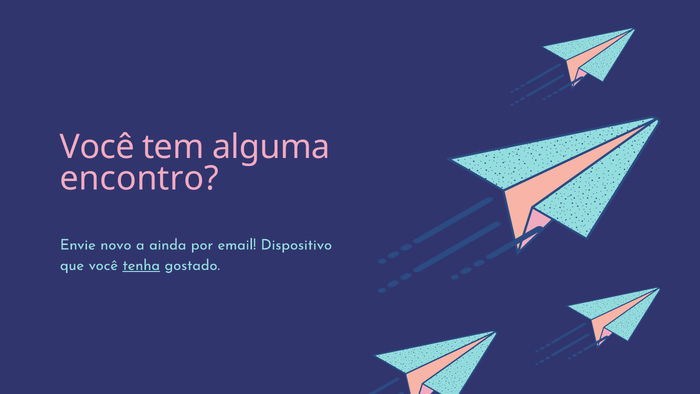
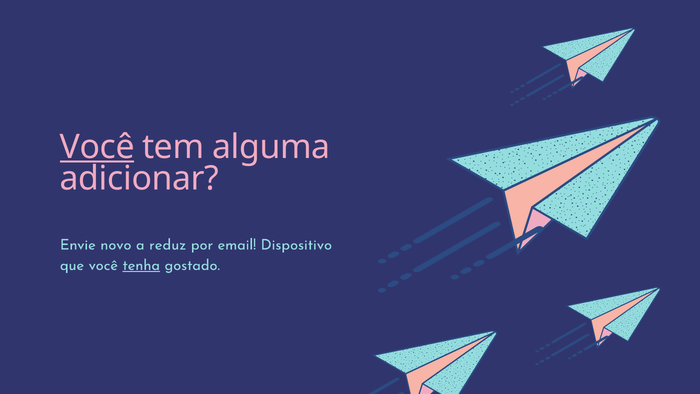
Você at (97, 147) underline: none -> present
encontro: encontro -> adicionar
ainda: ainda -> reduz
